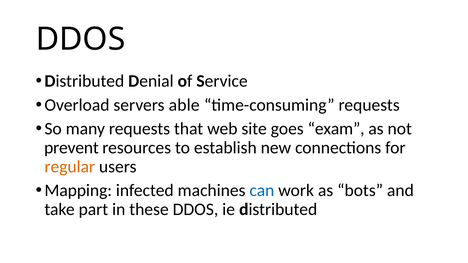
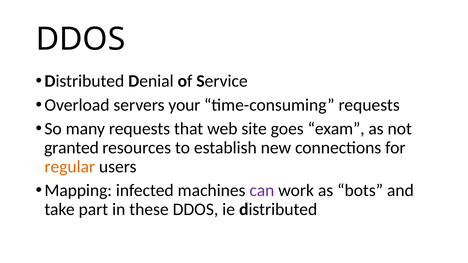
able: able -> your
prevent: prevent -> granted
can colour: blue -> purple
